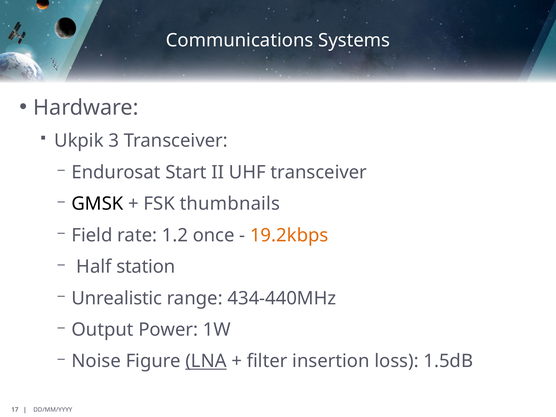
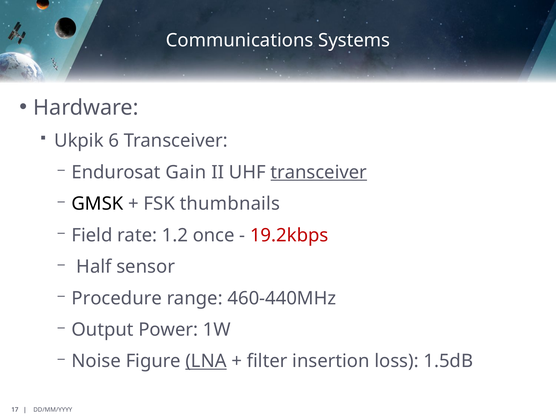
3: 3 -> 6
Start: Start -> Gain
transceiver at (319, 172) underline: none -> present
19.2kbps colour: orange -> red
station: station -> sensor
Unrealistic: Unrealistic -> Procedure
434-440MHz: 434-440MHz -> 460-440MHz
